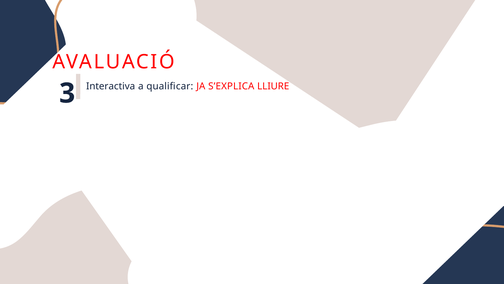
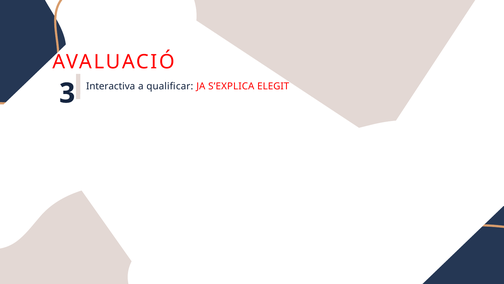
LLIURE: LLIURE -> ELEGIT
